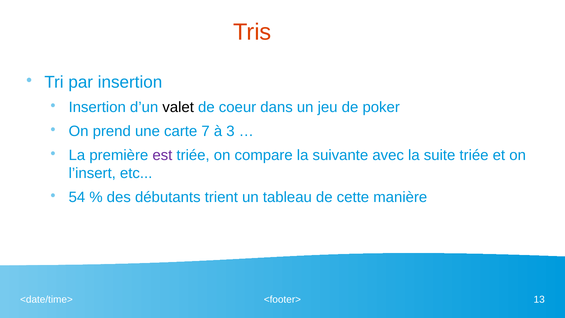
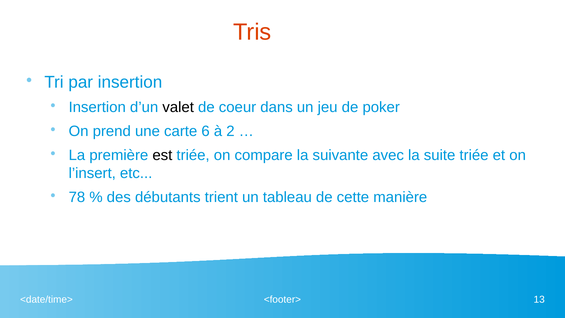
7: 7 -> 6
3: 3 -> 2
est colour: purple -> black
54: 54 -> 78
